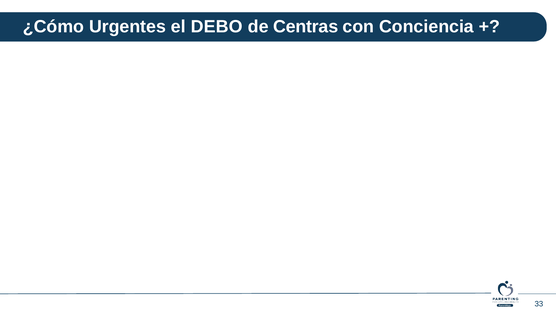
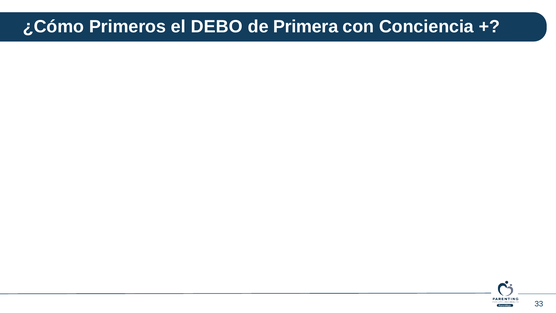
Urgentes: Urgentes -> Primeros
Centras: Centras -> Primera
